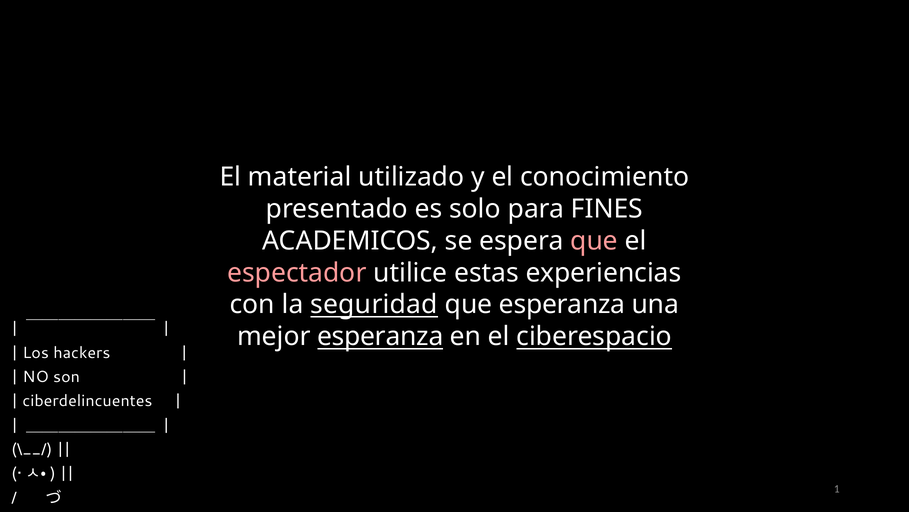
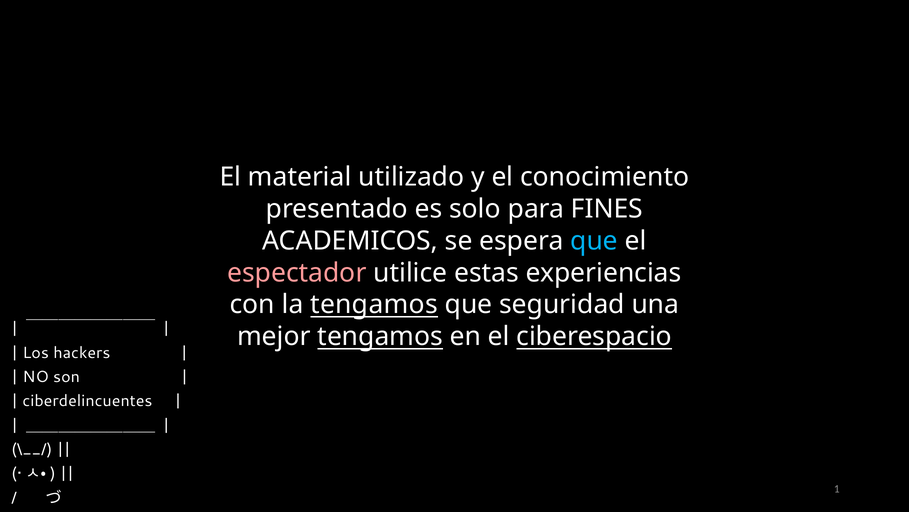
que at (594, 241) colour: pink -> light blue
la seguridad: seguridad -> tengamos
que esperanza: esperanza -> seguridad
mejor esperanza: esperanza -> tengamos
